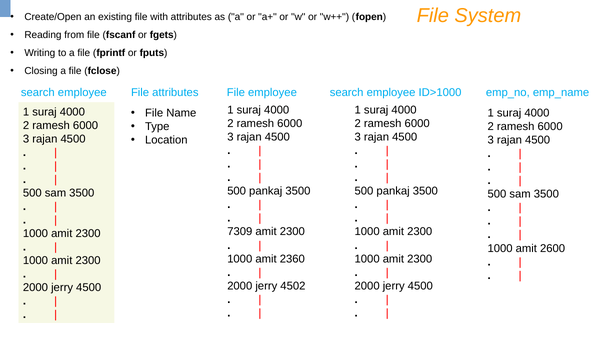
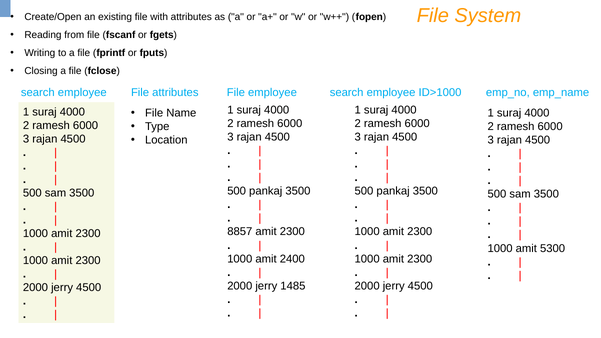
7309: 7309 -> 8857
2600: 2600 -> 5300
2360: 2360 -> 2400
4502: 4502 -> 1485
